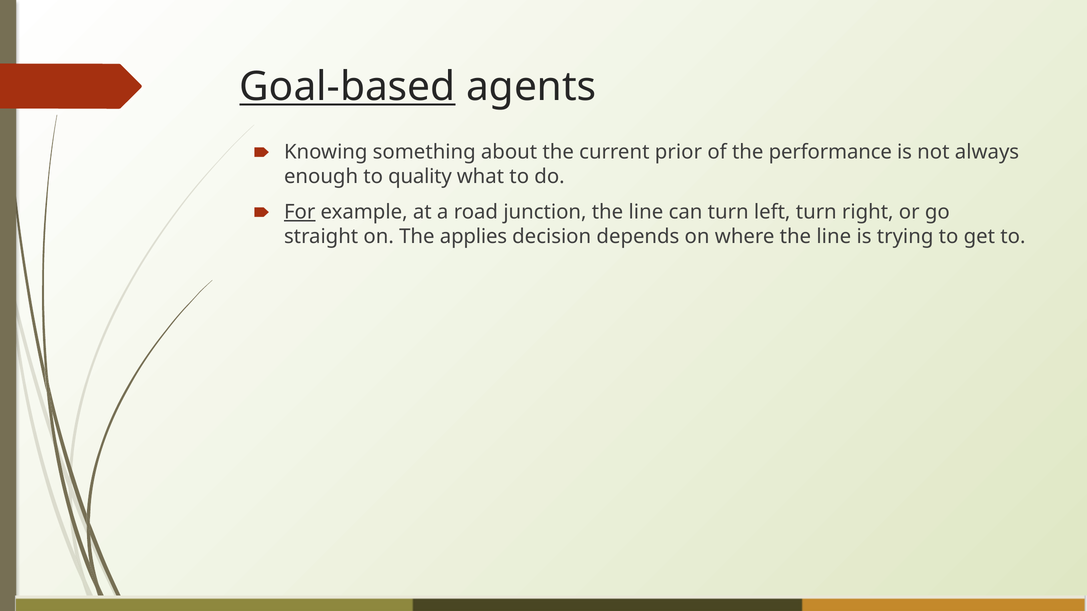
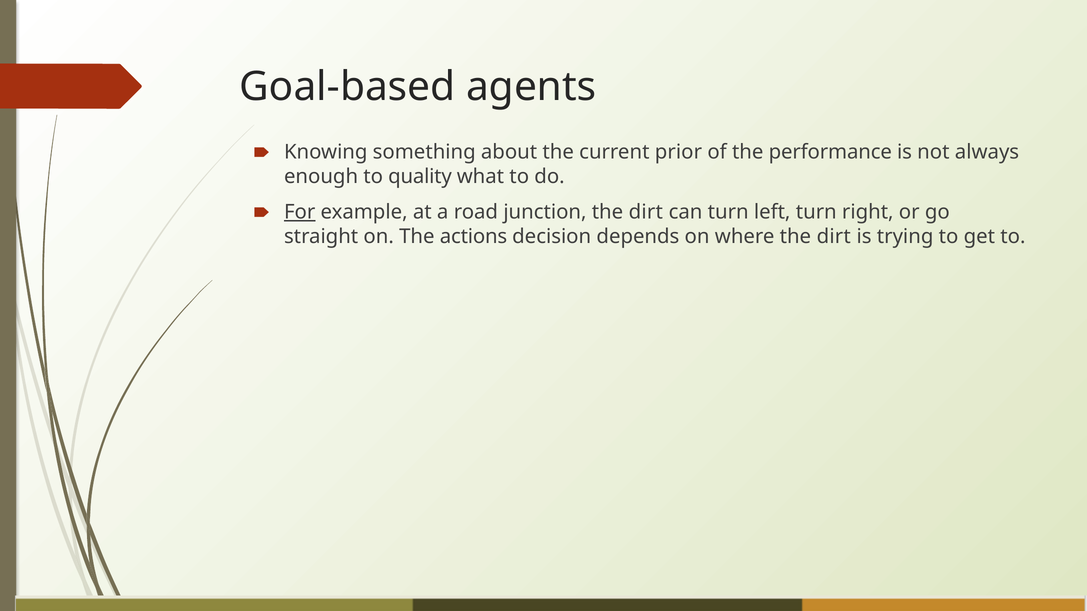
Goal-based underline: present -> none
junction the line: line -> dirt
applies: applies -> actions
where the line: line -> dirt
